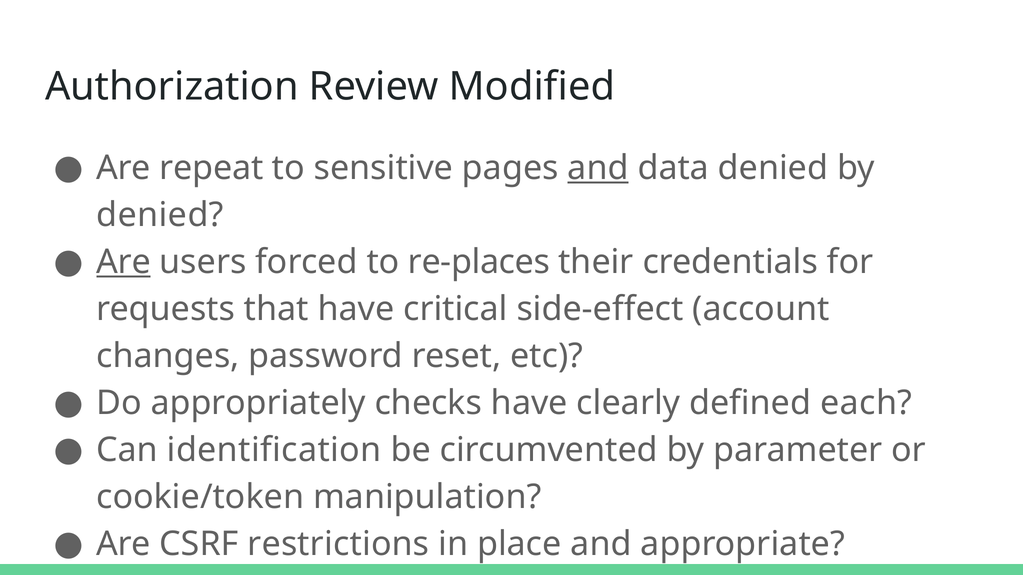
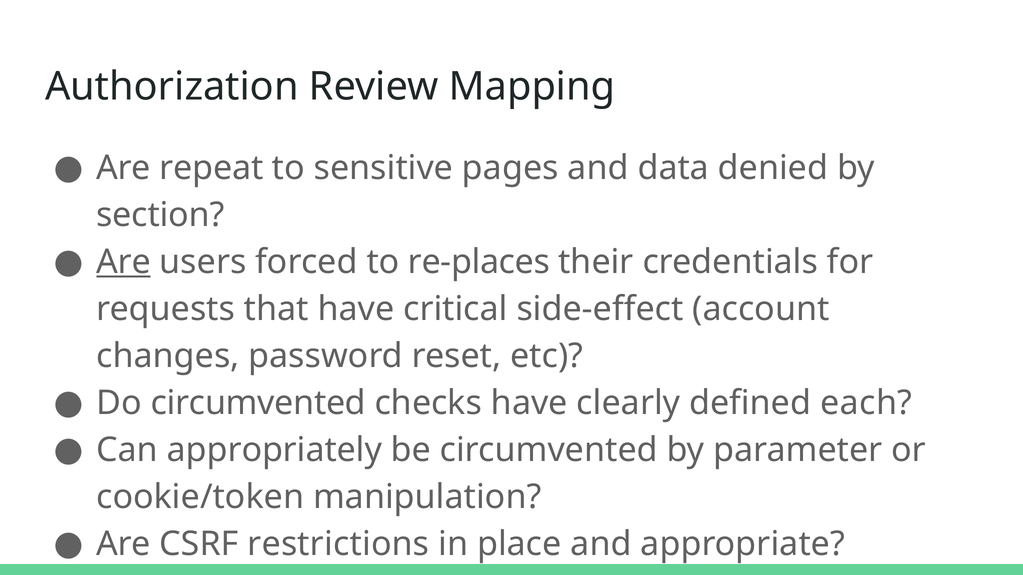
Modified: Modified -> Mapping
and at (598, 168) underline: present -> none
denied at (160, 215): denied -> section
Do appropriately: appropriately -> circumvented
identification: identification -> appropriately
